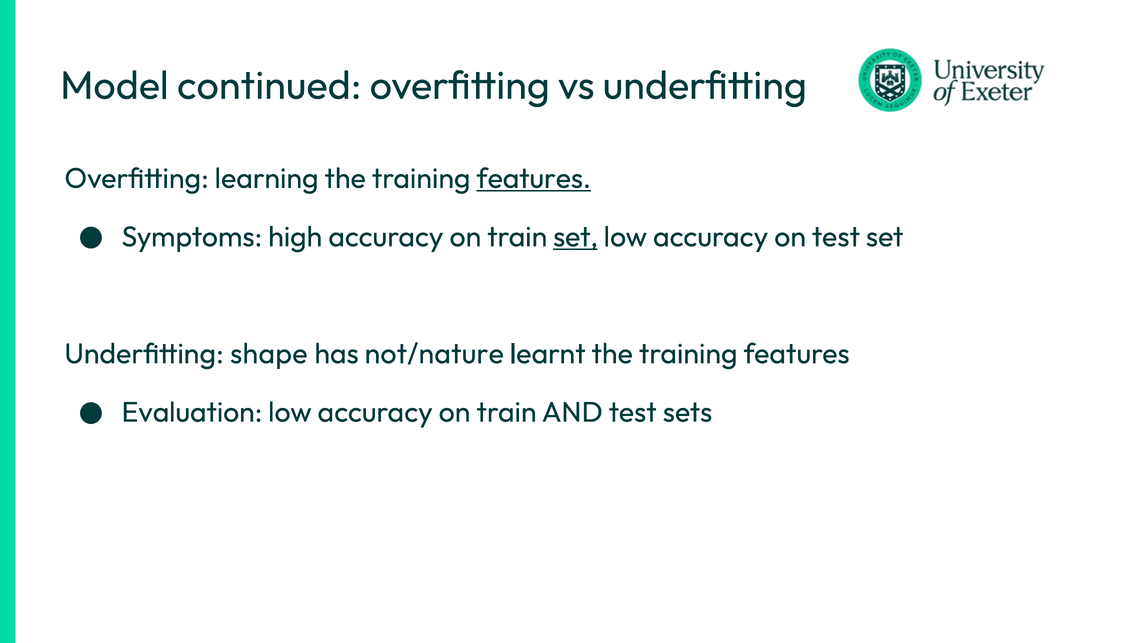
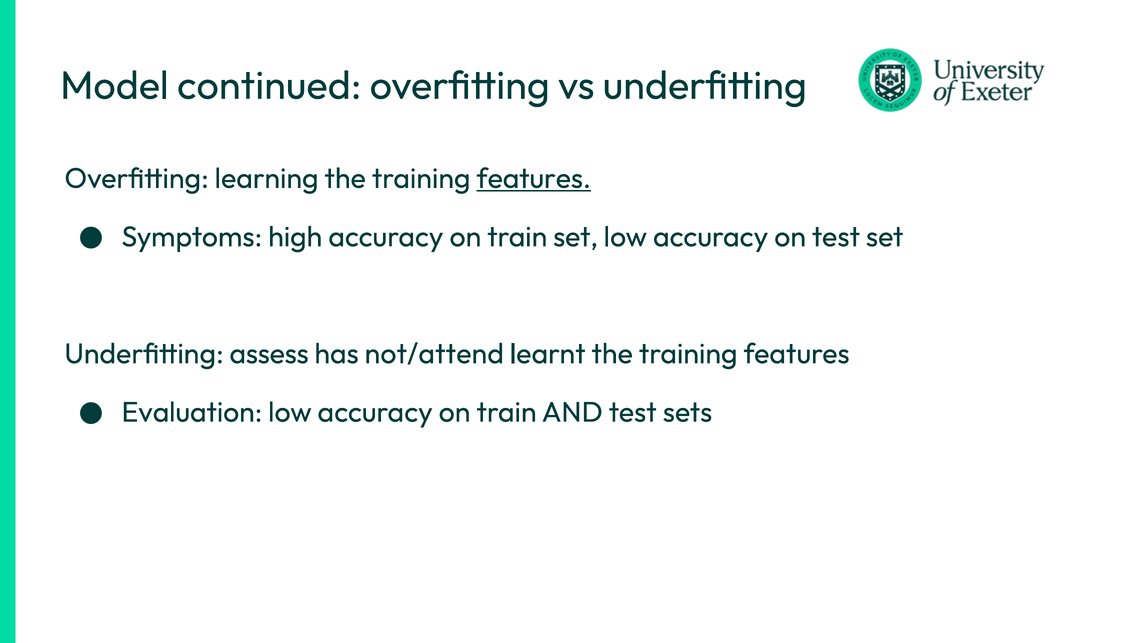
set at (576, 237) underline: present -> none
shape: shape -> assess
not/nature: not/nature -> not/attend
